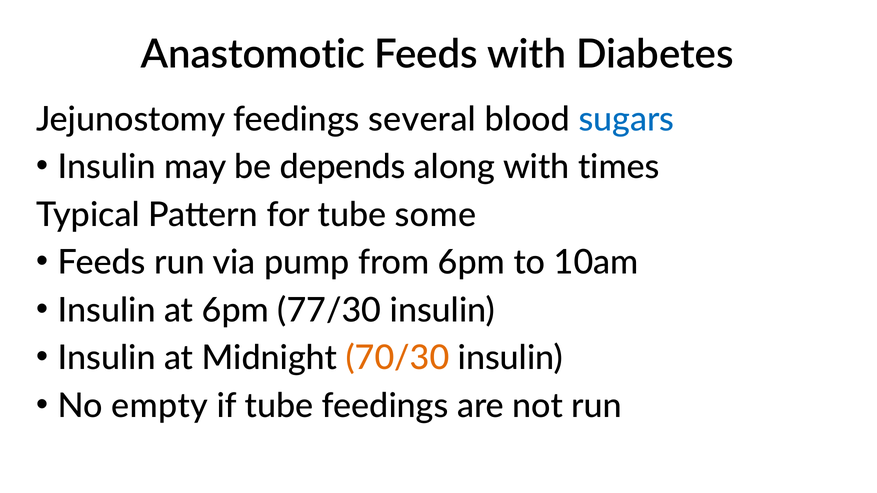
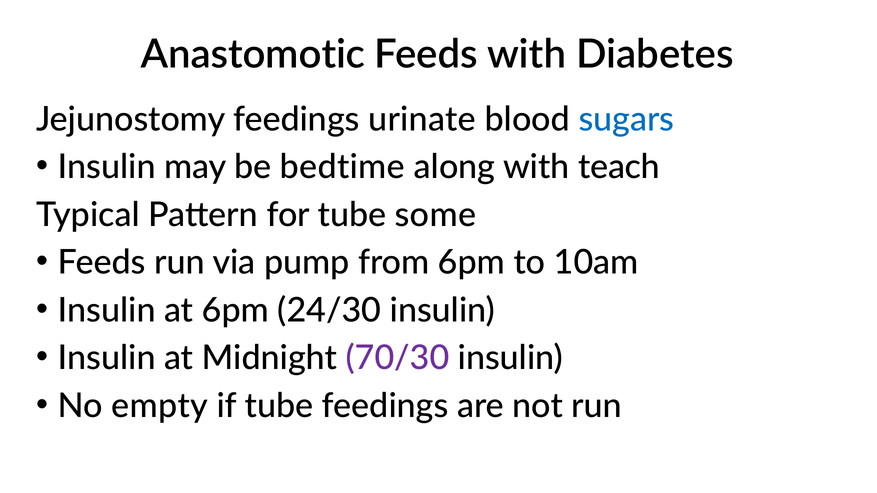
several: several -> urinate
depends: depends -> bedtime
times: times -> teach
77/30: 77/30 -> 24/30
70/30 colour: orange -> purple
